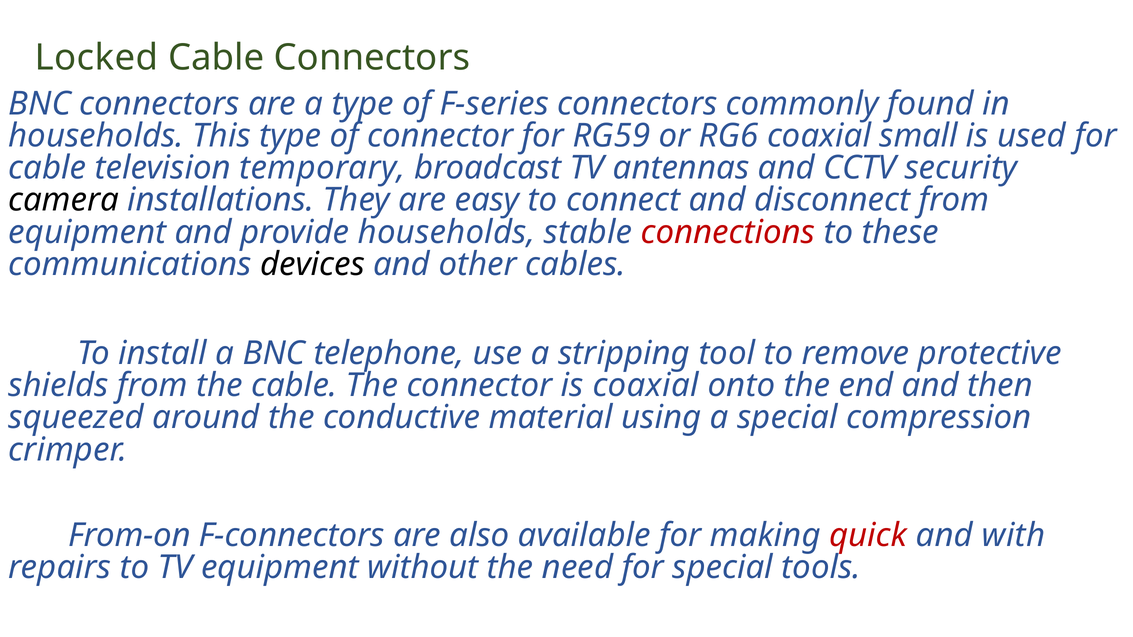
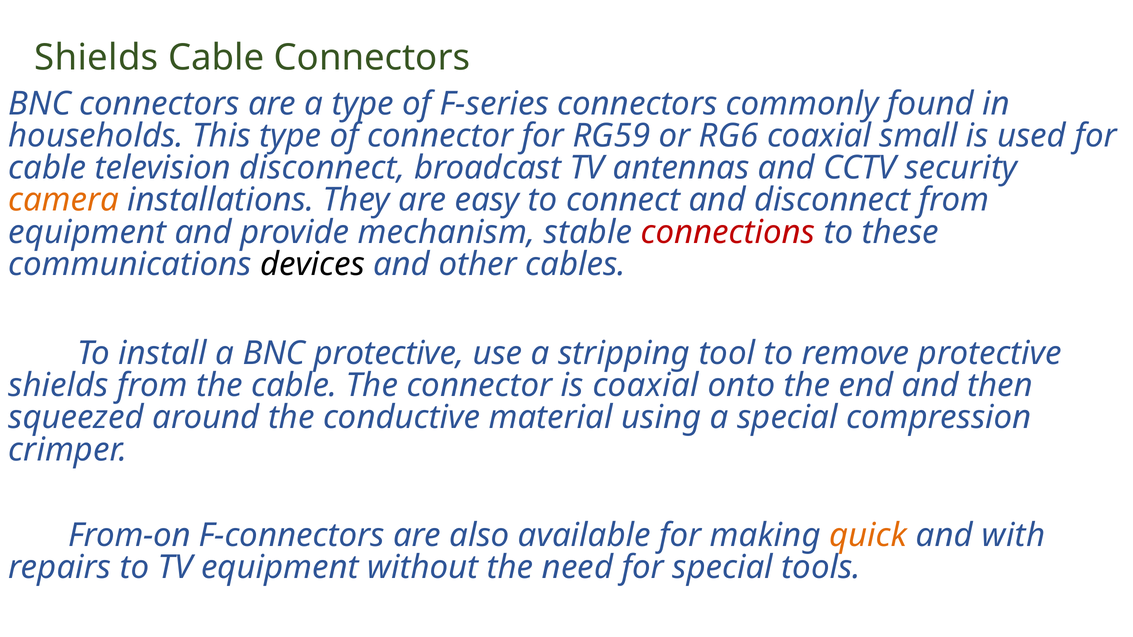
Locked at (96, 58): Locked -> Shields
television temporary: temporary -> disconnect
camera colour: black -> orange
provide households: households -> mechanism
BNC telephone: telephone -> protective
quick colour: red -> orange
